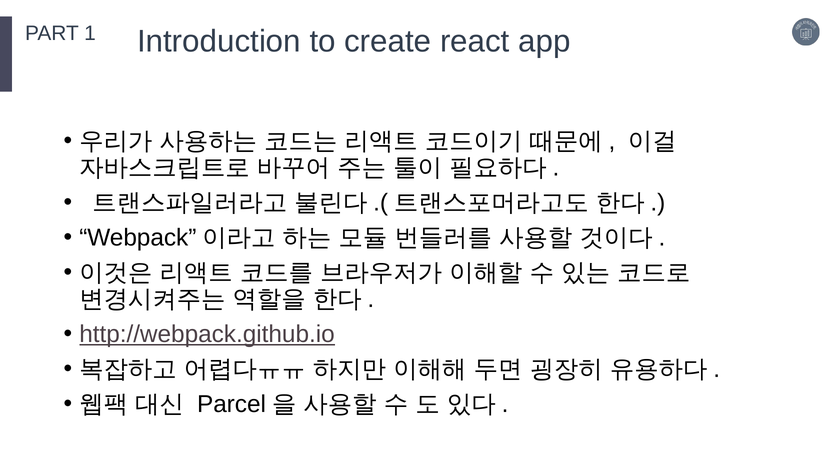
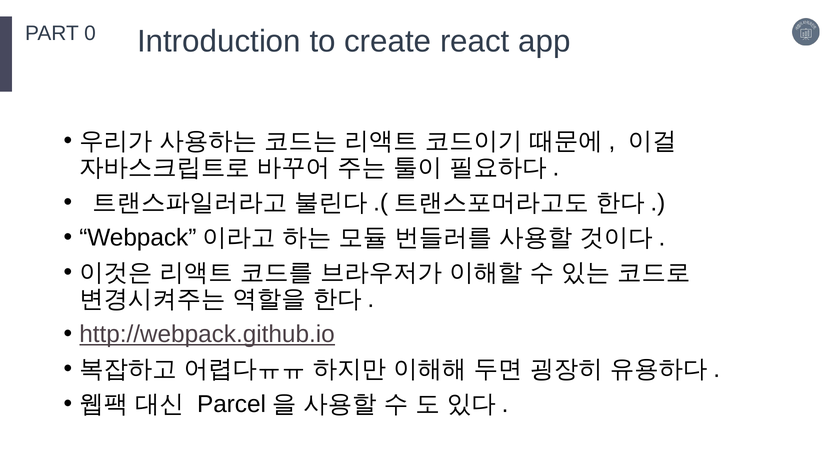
1: 1 -> 0
